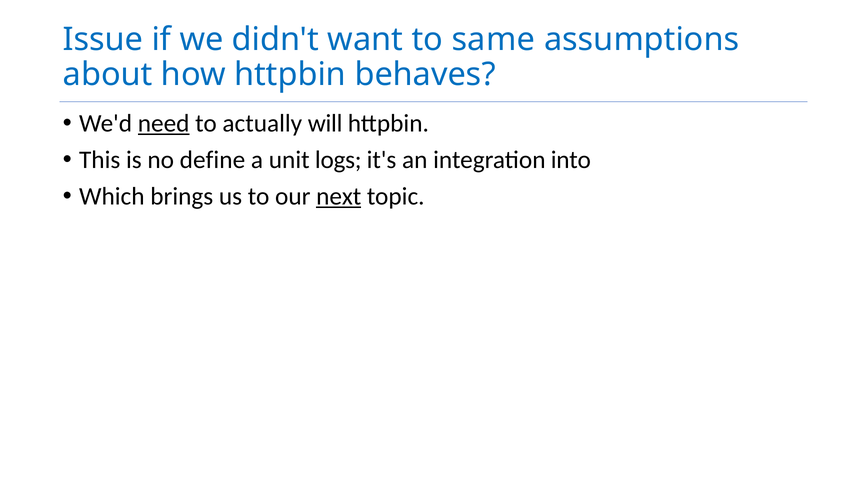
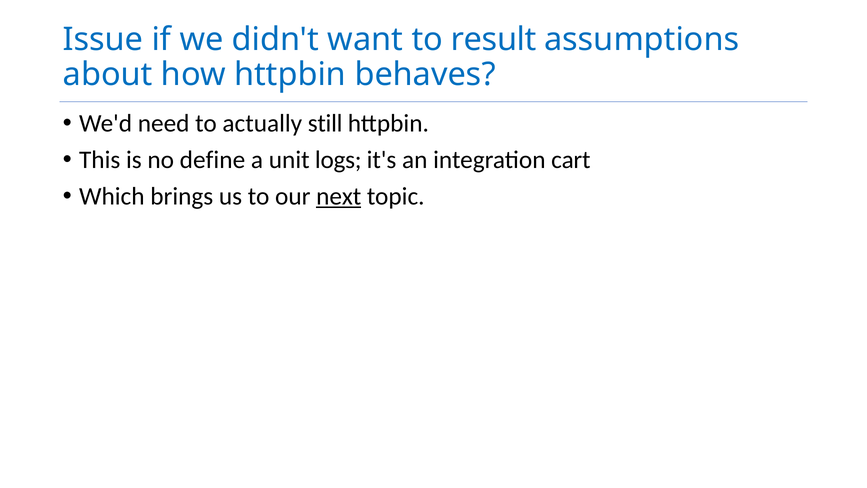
same: same -> result
need underline: present -> none
will: will -> still
into: into -> cart
